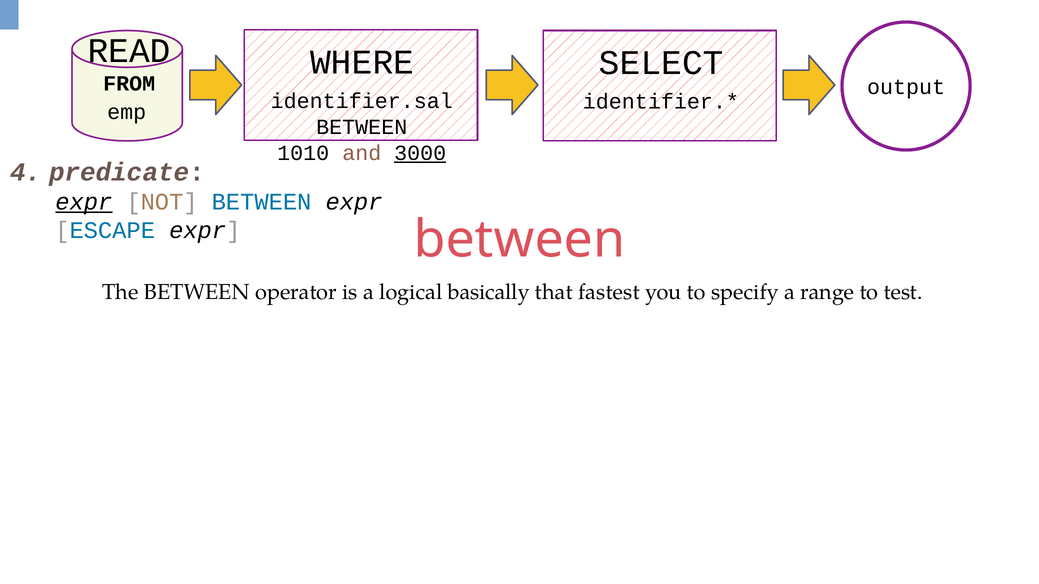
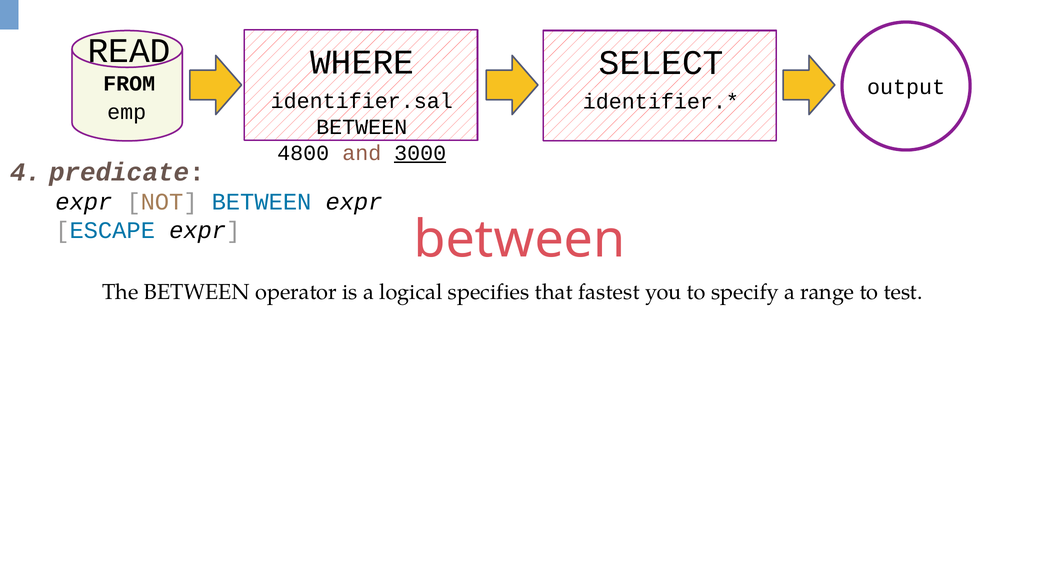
1010: 1010 -> 4800
expr at (84, 202) underline: present -> none
basically: basically -> specifies
